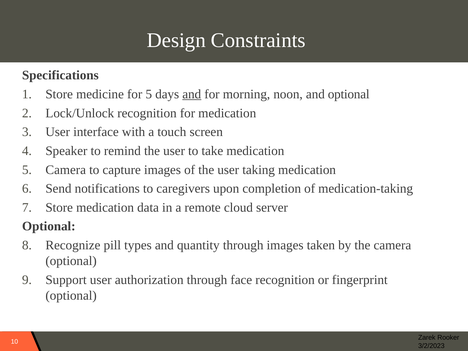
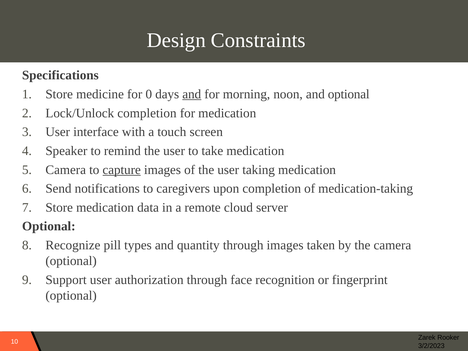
for 5: 5 -> 0
Lock/Unlock recognition: recognition -> completion
capture underline: none -> present
